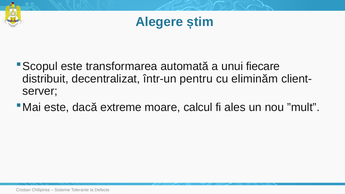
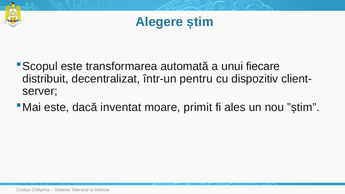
eliminăm: eliminăm -> dispozitiv
extreme: extreme -> inventat
calcul: calcul -> primit
”mult: ”mult -> ”știm
